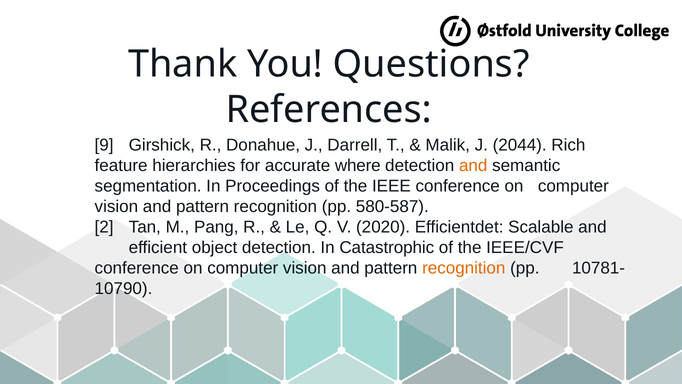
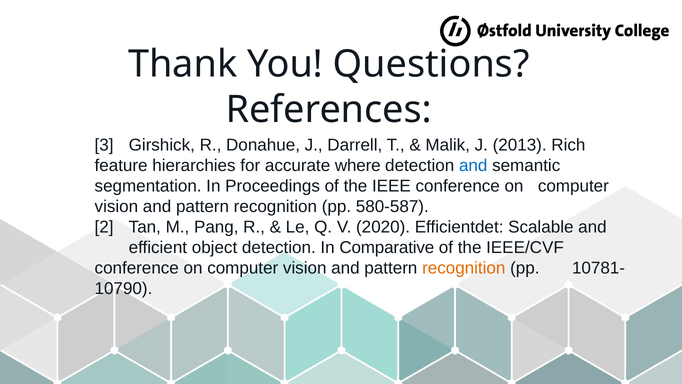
9: 9 -> 3
2044: 2044 -> 2013
and at (473, 166) colour: orange -> blue
Catastrophic: Catastrophic -> Comparative
